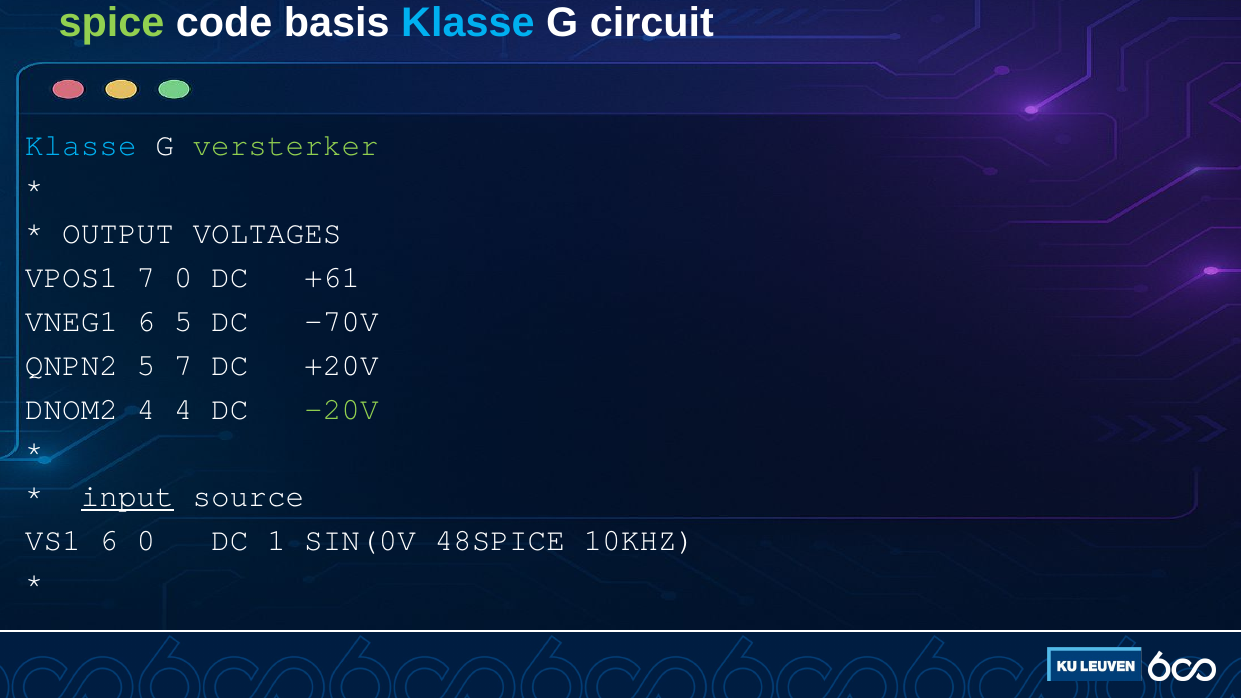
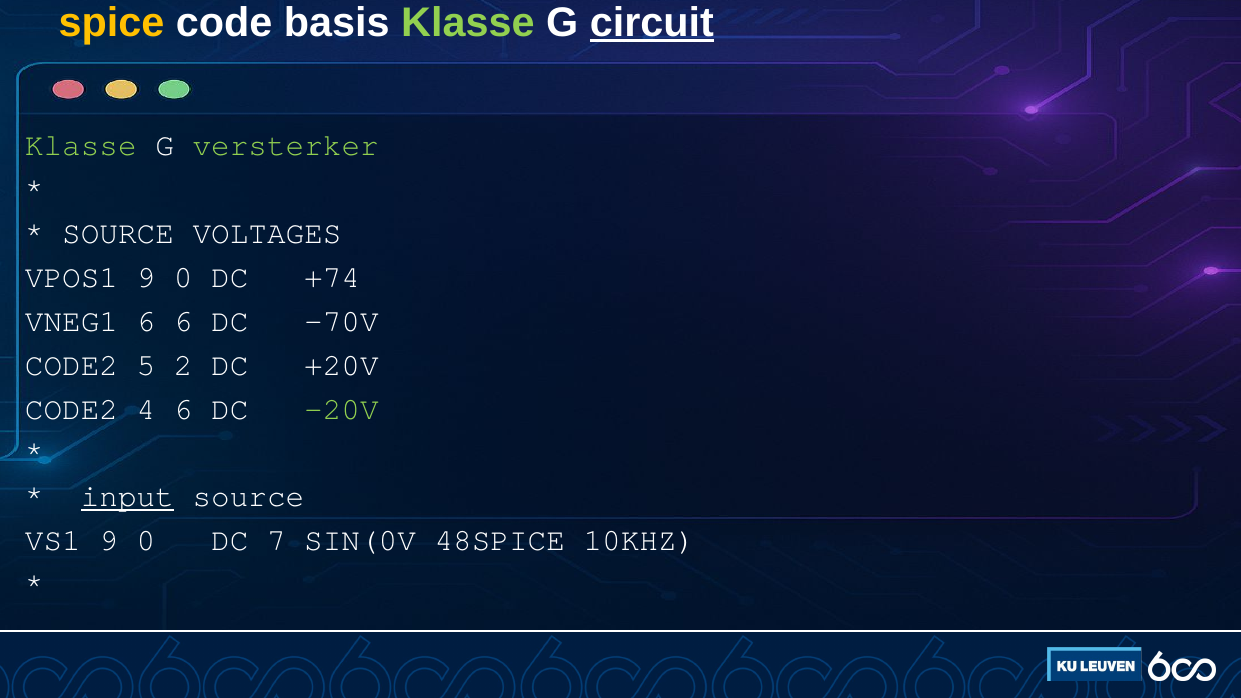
spice colour: light green -> yellow
Klasse at (468, 23) colour: light blue -> light green
circuit underline: none -> present
Klasse at (81, 145) colour: light blue -> light green
OUTPUT at (118, 233): OUTPUT -> SOURCE
VPOS1 7: 7 -> 9
+61: +61 -> +74
6 5: 5 -> 6
QNPN2 at (72, 365): QNPN2 -> CODE2
5 7: 7 -> 2
DNOM2 at (72, 409): DNOM2 -> CODE2
4 4: 4 -> 6
VS1 6: 6 -> 9
1: 1 -> 7
